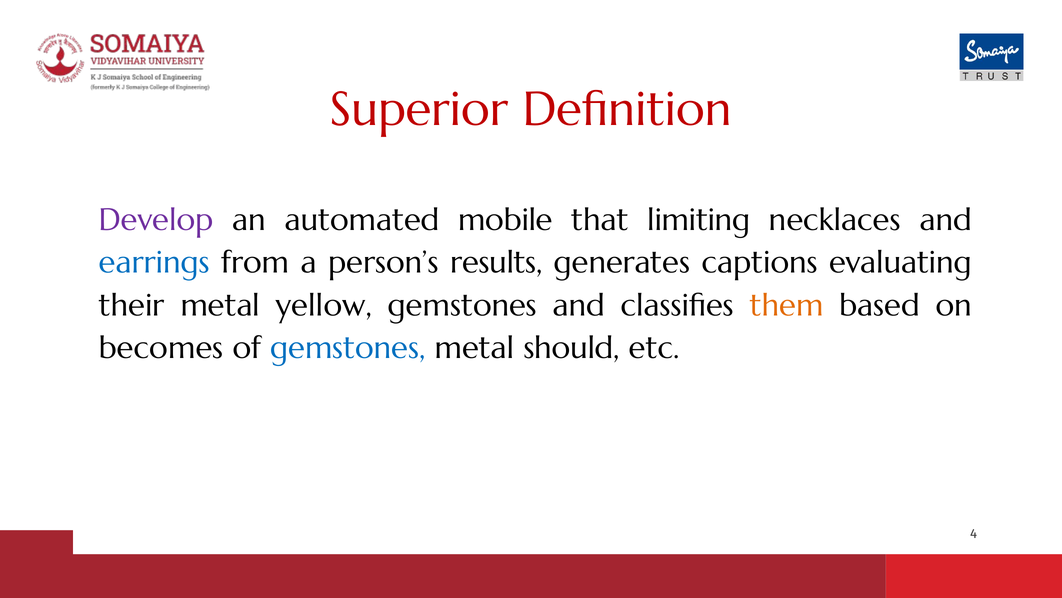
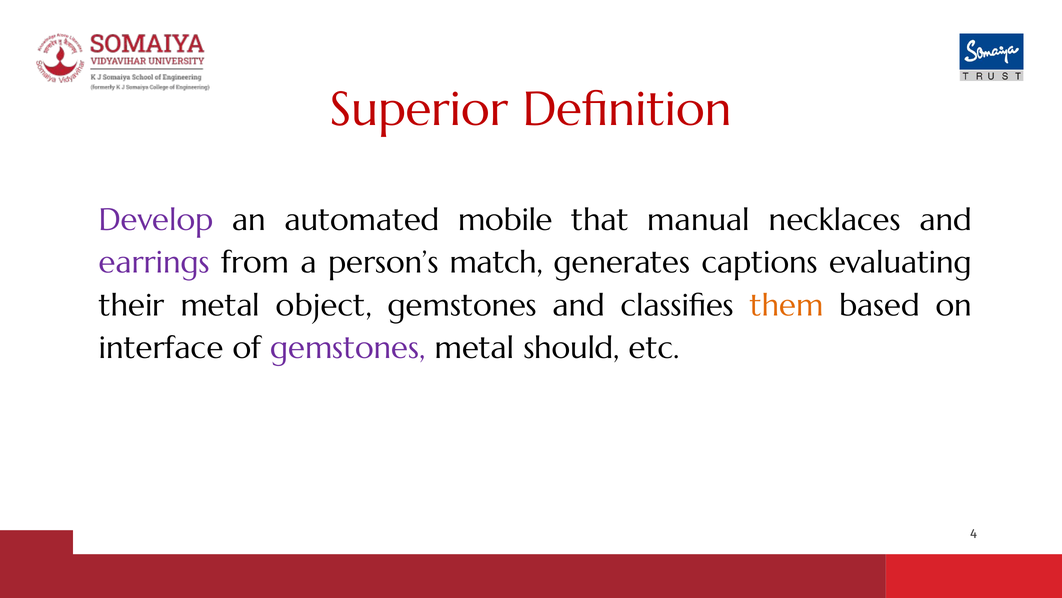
limiting: limiting -> manual
earrings colour: blue -> purple
results: results -> match
yellow: yellow -> object
becomes: becomes -> interface
gemstones at (348, 348) colour: blue -> purple
